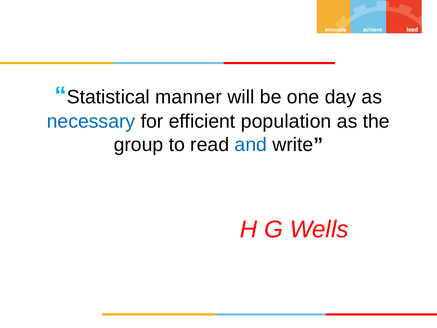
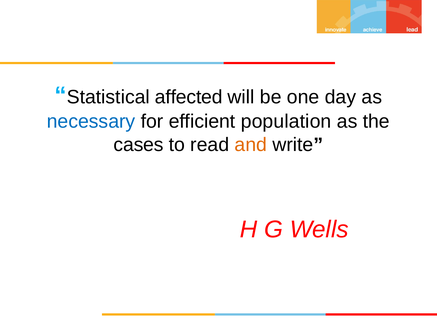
manner: manner -> affected
group: group -> cases
and colour: blue -> orange
